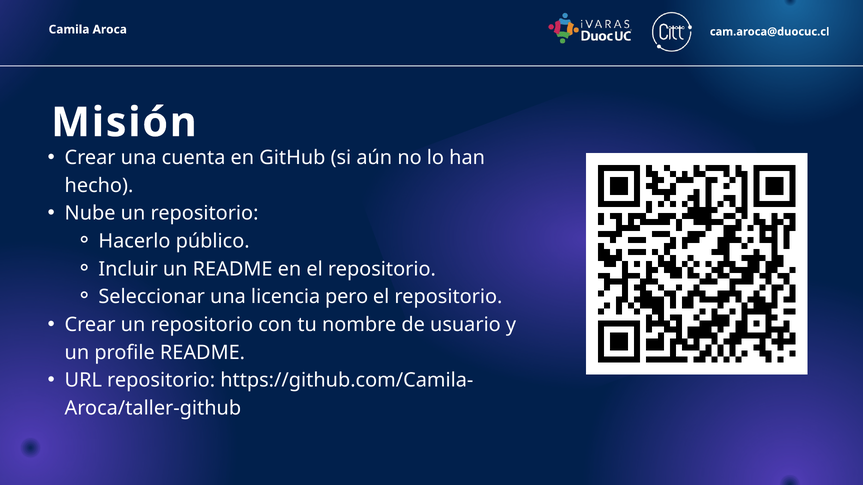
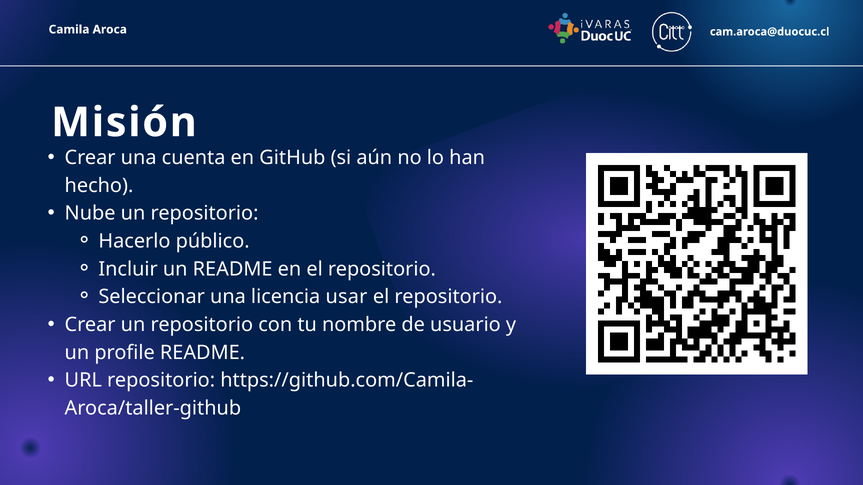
pero: pero -> usar
